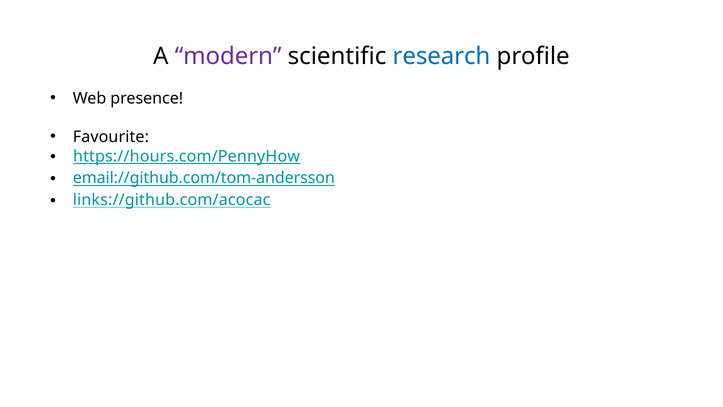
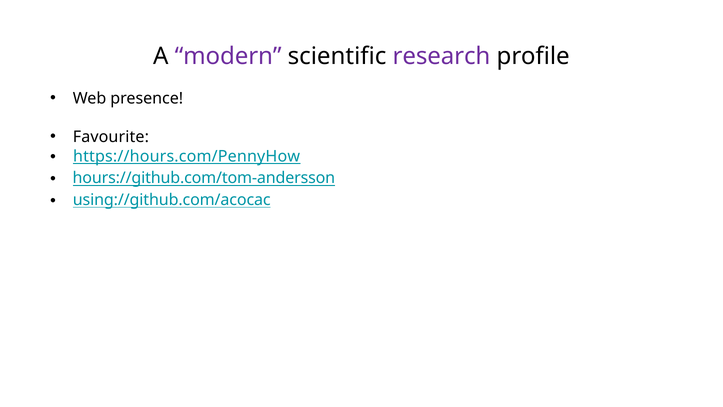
research colour: blue -> purple
email://github.com/tom-andersson: email://github.com/tom-andersson -> hours://github.com/tom-andersson
links://github.com/acocac: links://github.com/acocac -> using://github.com/acocac
